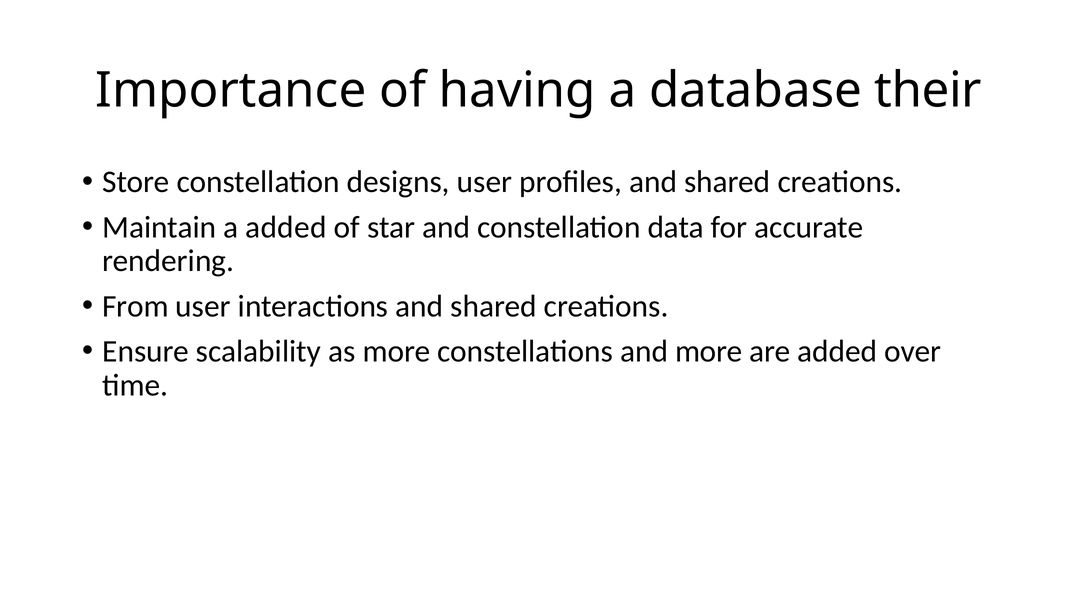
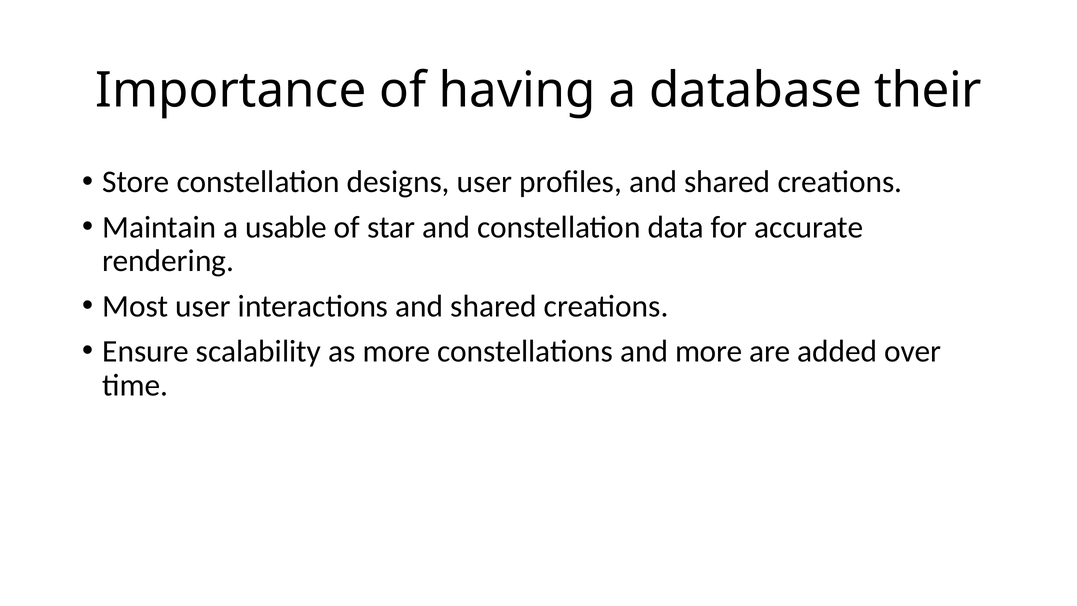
a added: added -> usable
From: From -> Most
